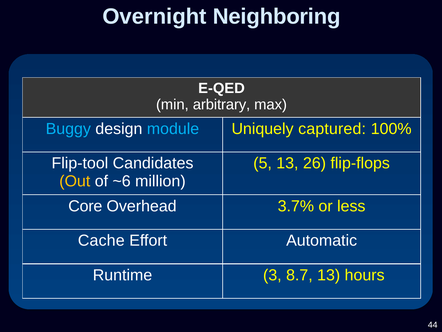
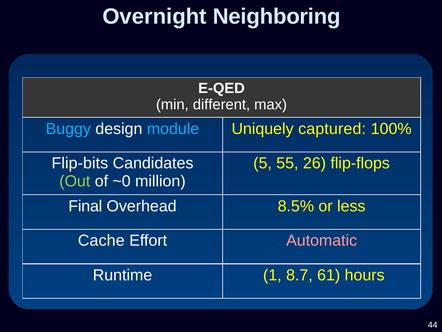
arbitrary: arbitrary -> different
Flip-tool: Flip-tool -> Flip-bits
5 13: 13 -> 55
Out colour: yellow -> light green
~6: ~6 -> ~0
Core: Core -> Final
3.7%: 3.7% -> 8.5%
Automatic colour: white -> pink
3: 3 -> 1
8.7 13: 13 -> 61
